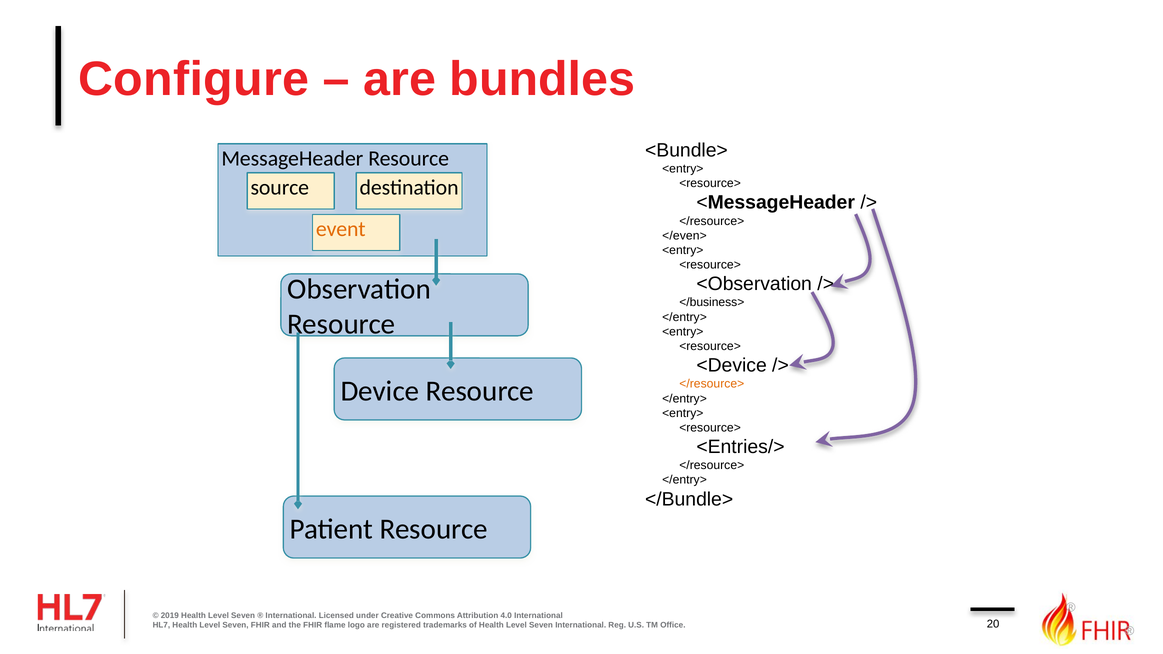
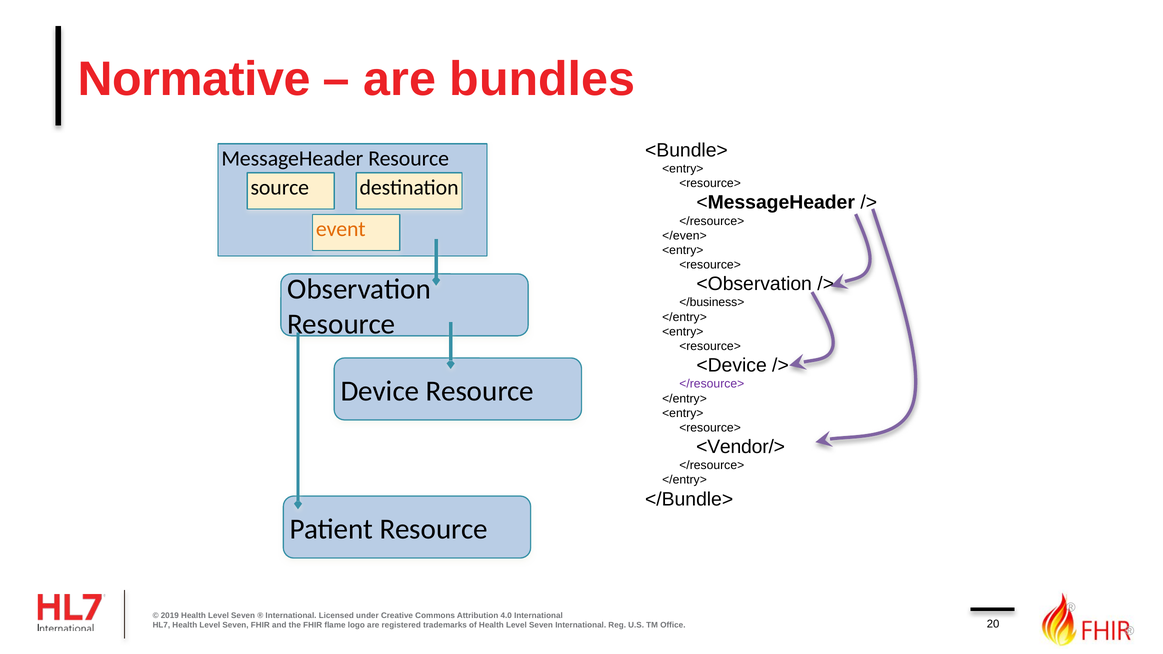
Configure: Configure -> Normative
</resource> at (712, 384) colour: orange -> purple
<Entries/>: <Entries/> -> <Vendor/>
